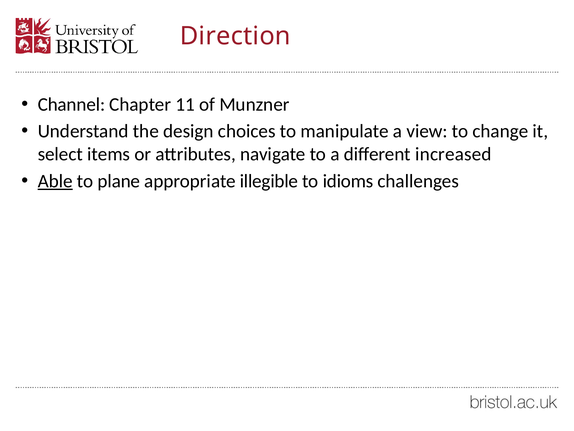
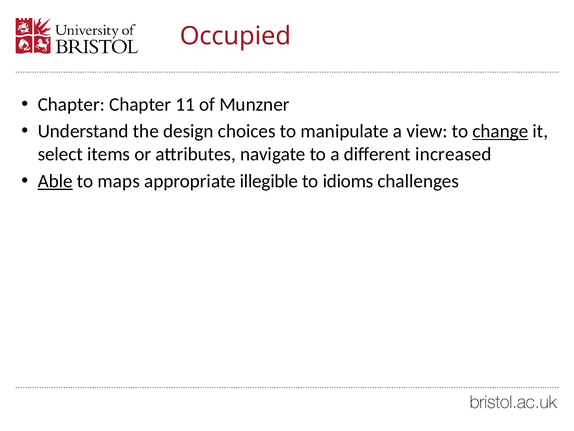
Direction: Direction -> Occupied
Channel at (71, 104): Channel -> Chapter
change underline: none -> present
plane: plane -> maps
